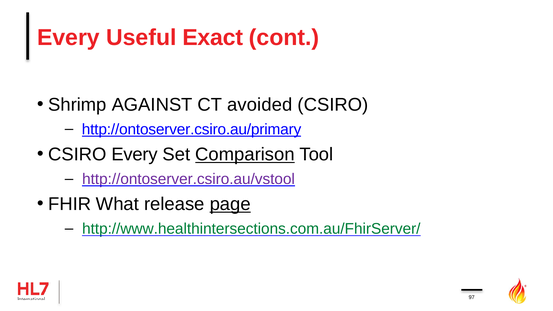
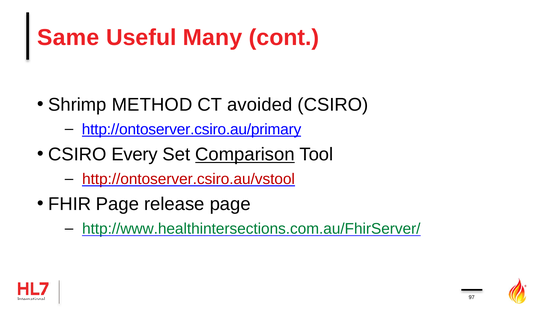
Every at (68, 38): Every -> Same
Exact: Exact -> Many
AGAINST: AGAINST -> METHOD
http://ontoserver.csiro.au/vstool colour: purple -> red
FHIR What: What -> Page
page at (230, 204) underline: present -> none
